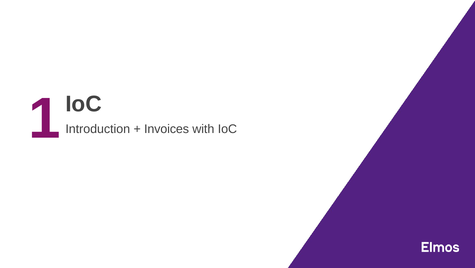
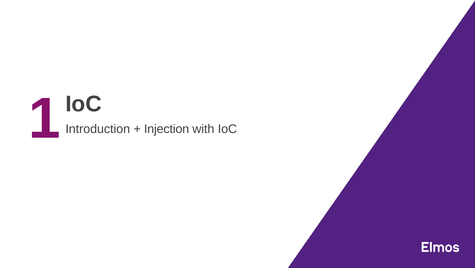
Invoices: Invoices -> Injection
